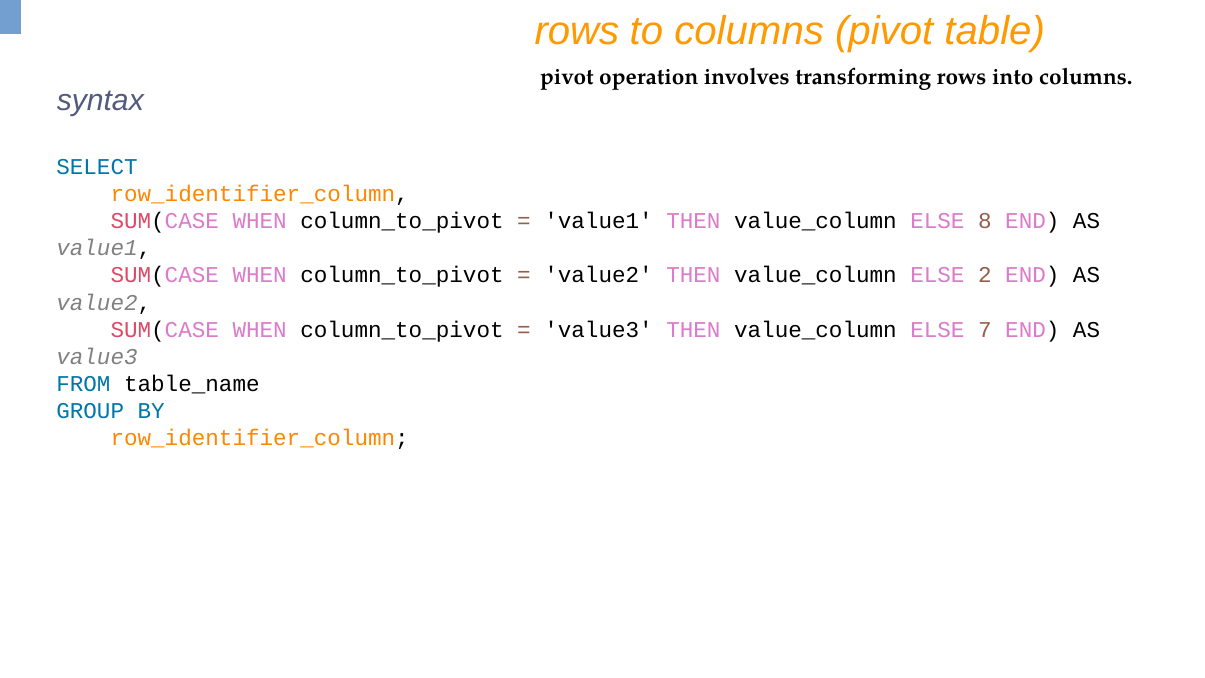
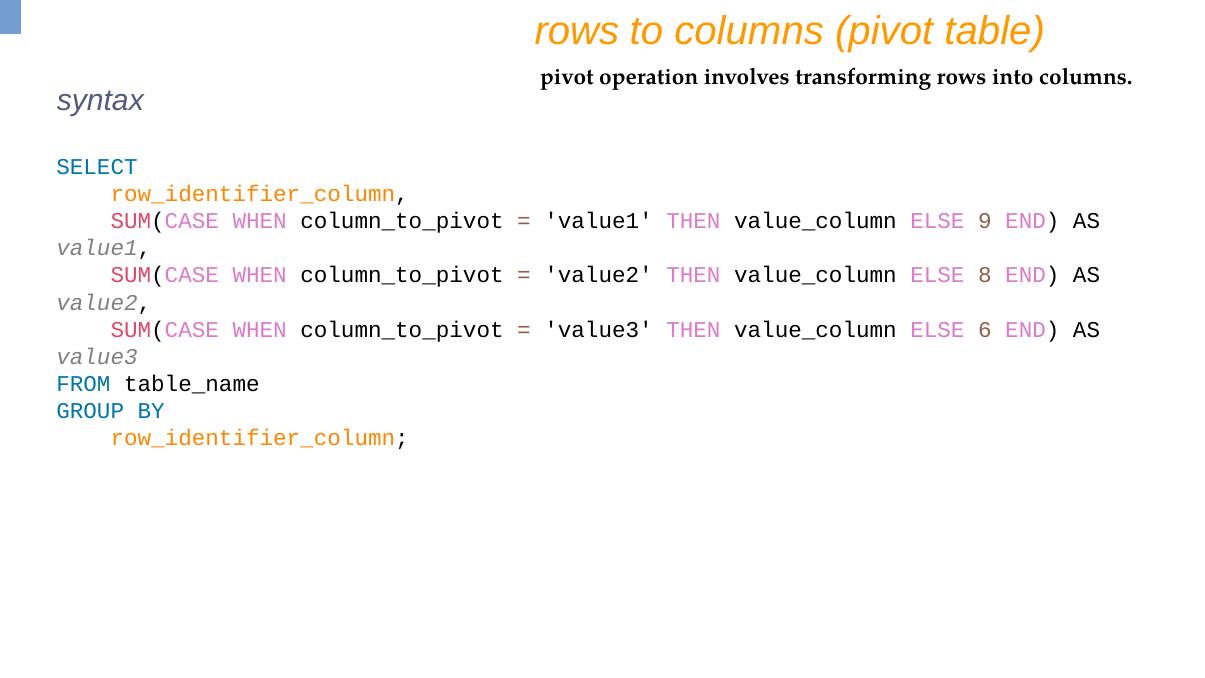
8: 8 -> 9
2: 2 -> 8
7: 7 -> 6
